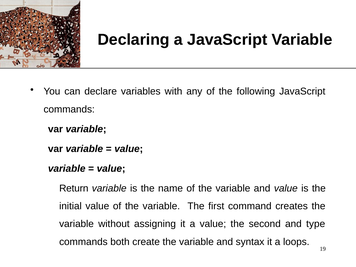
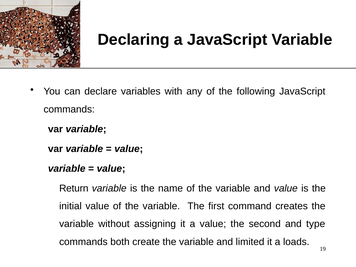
syntax: syntax -> limited
loops: loops -> loads
